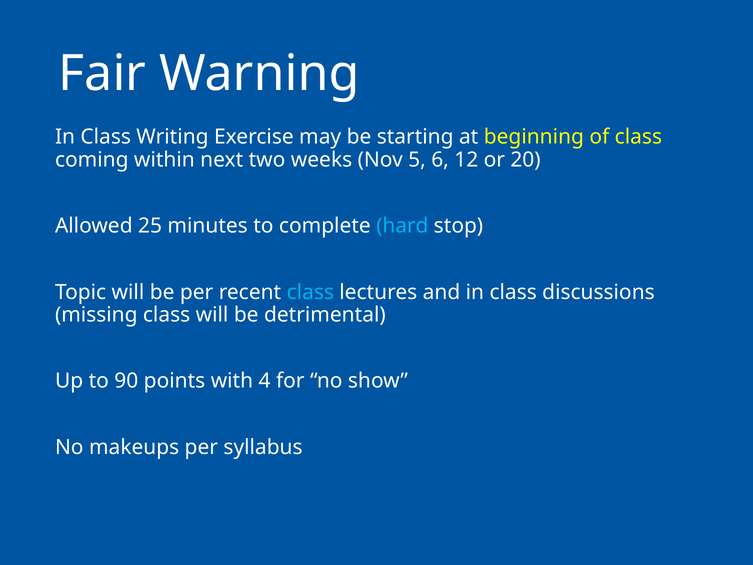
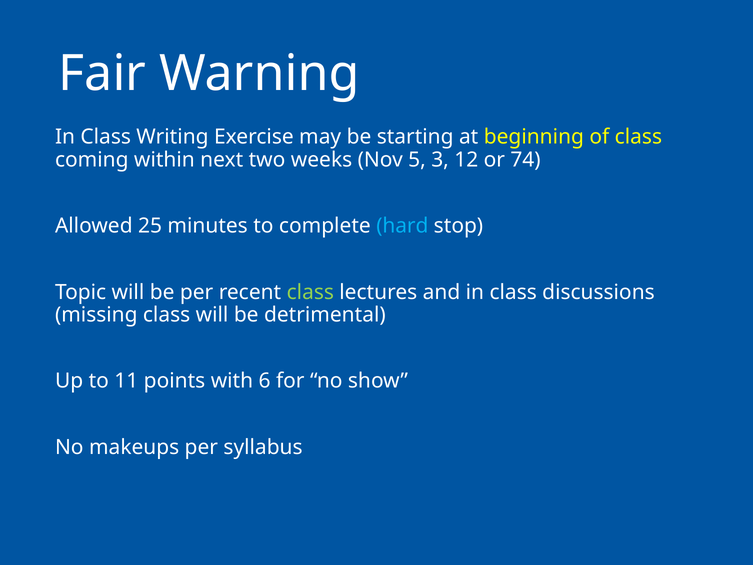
6: 6 -> 3
20: 20 -> 74
class at (310, 292) colour: light blue -> light green
90: 90 -> 11
4: 4 -> 6
